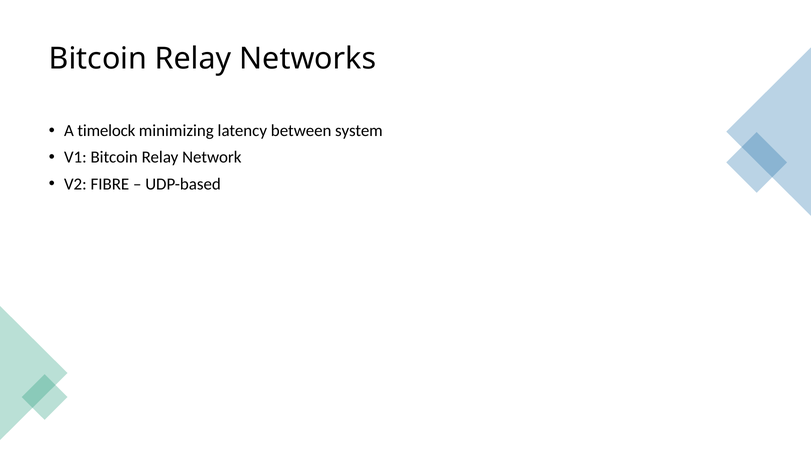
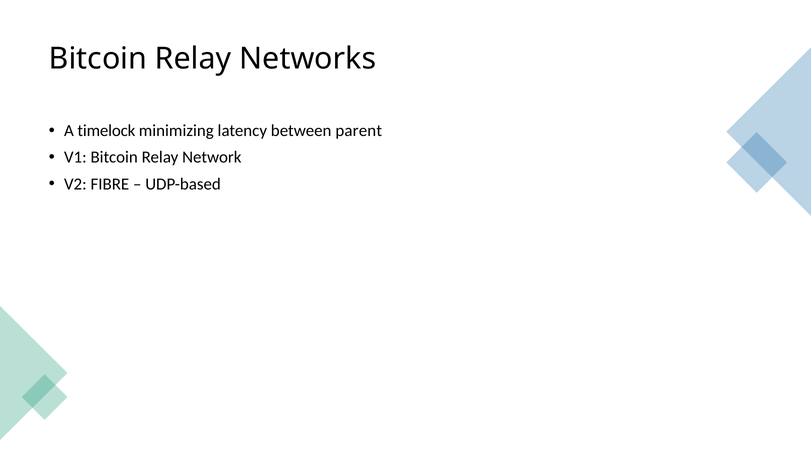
system: system -> parent
